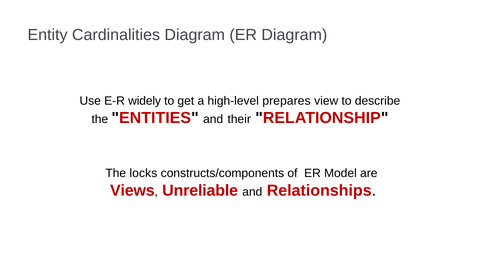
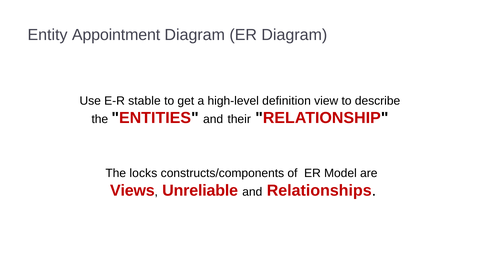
Cardinalities: Cardinalities -> Appointment
widely: widely -> stable
prepares: prepares -> definition
